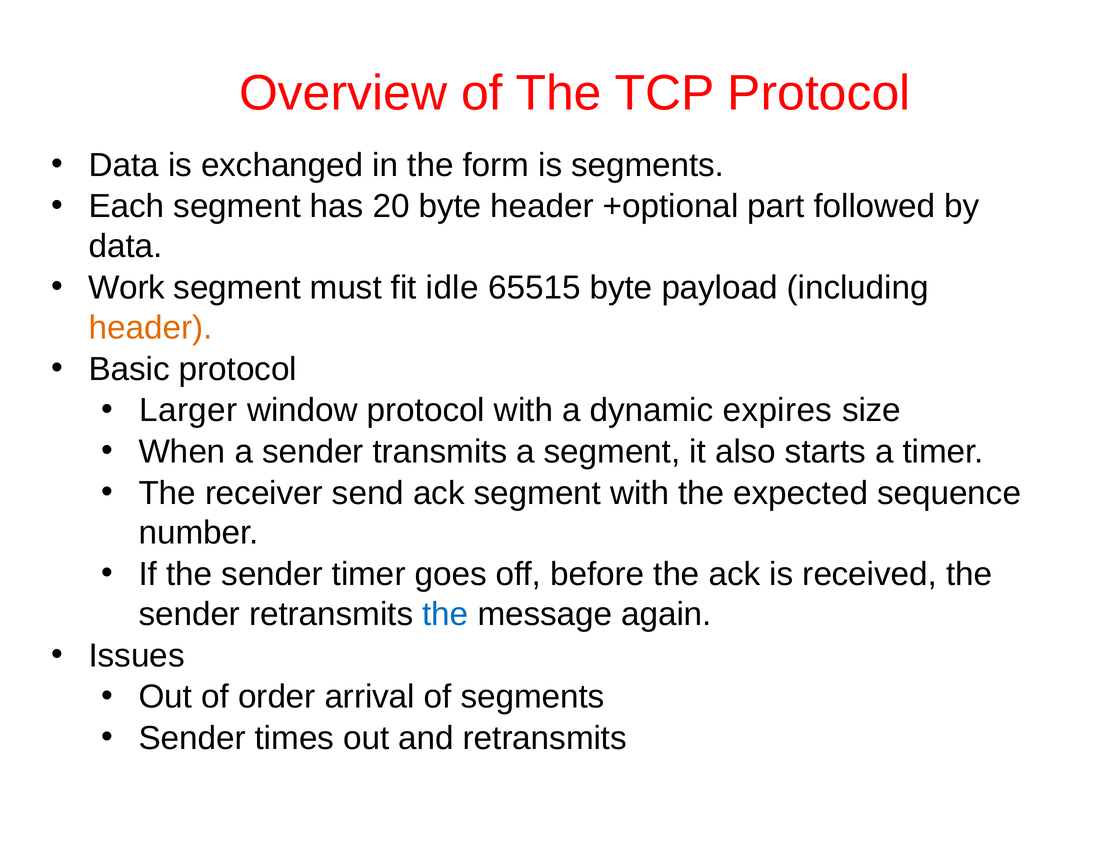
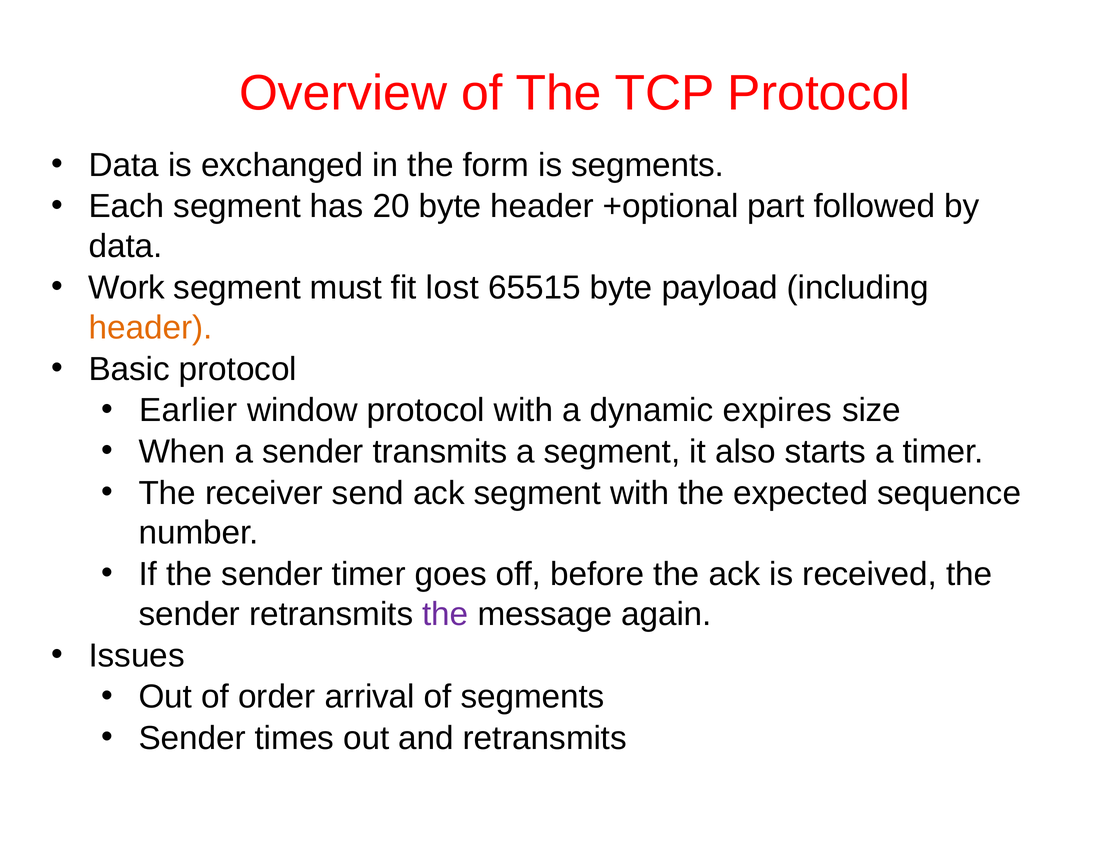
idle: idle -> lost
Larger: Larger -> Earlier
the at (445, 614) colour: blue -> purple
